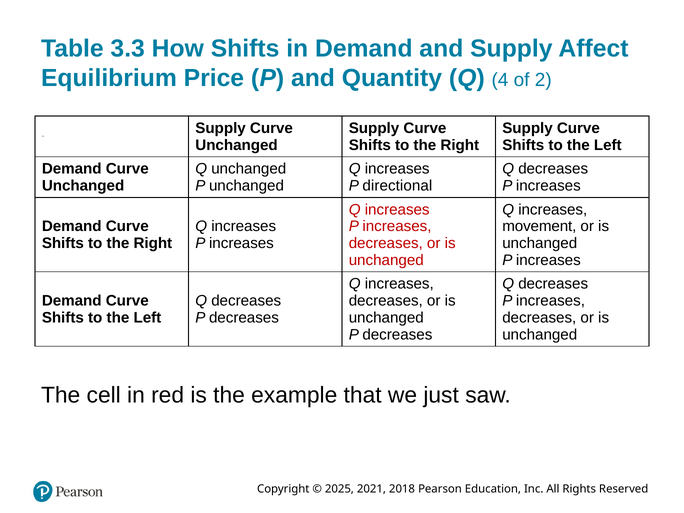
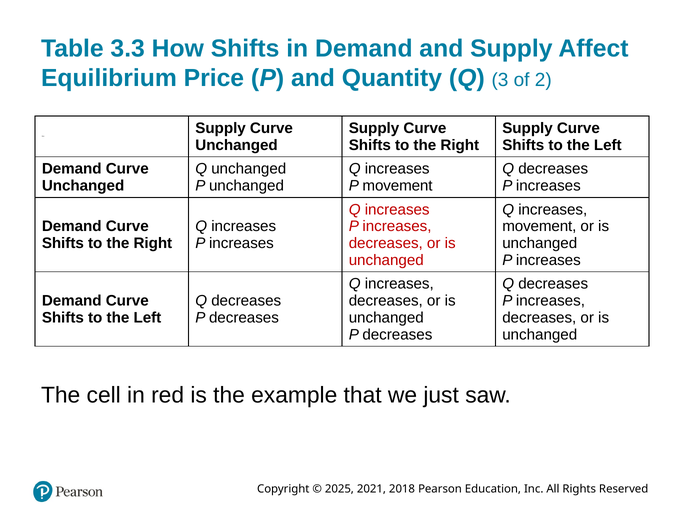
4: 4 -> 3
P directional: directional -> movement
